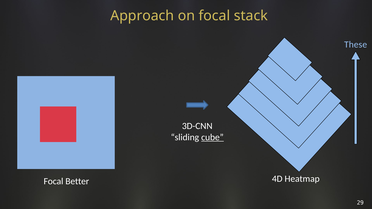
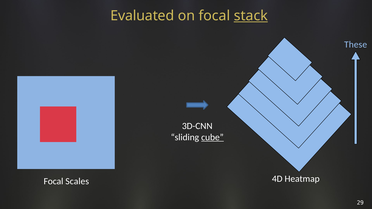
Approach: Approach -> Evaluated
stack underline: none -> present
Better: Better -> Scales
